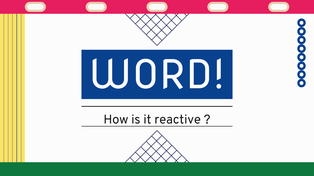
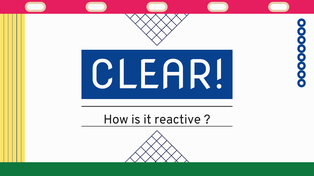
WORD: WORD -> CLEAR
